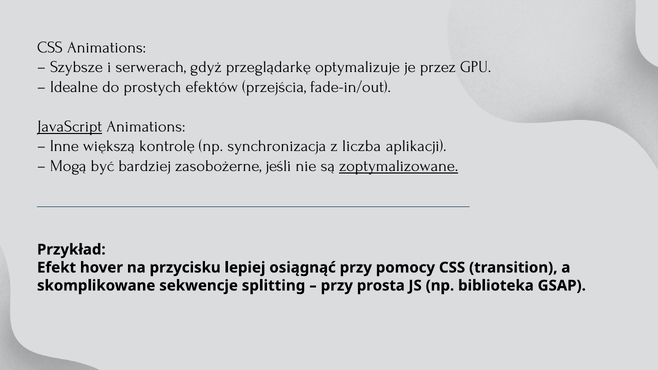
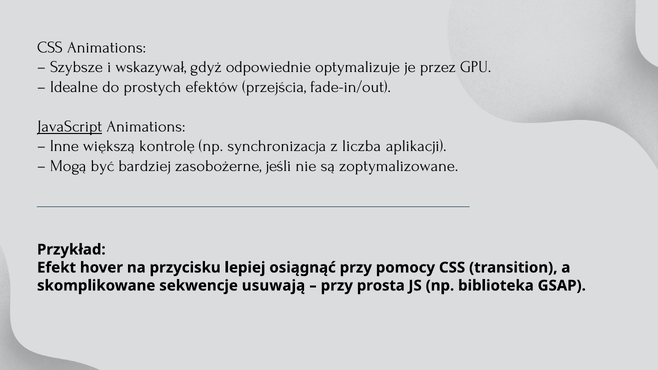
serwerach: serwerach -> wskazywał
przeglądarkę: przeglądarkę -> odpowiednie
zoptymalizowane underline: present -> none
splitting: splitting -> usuwają
